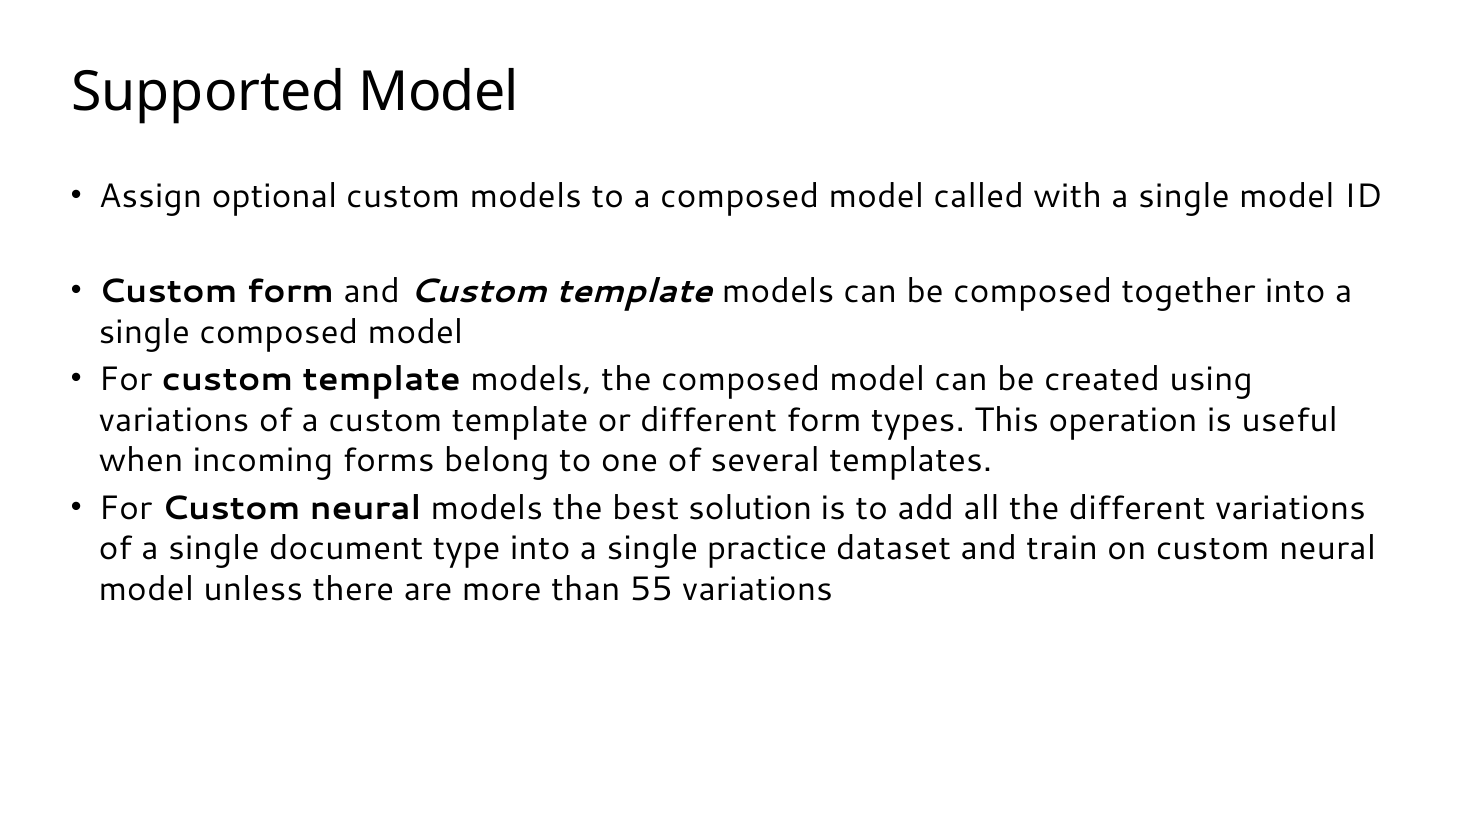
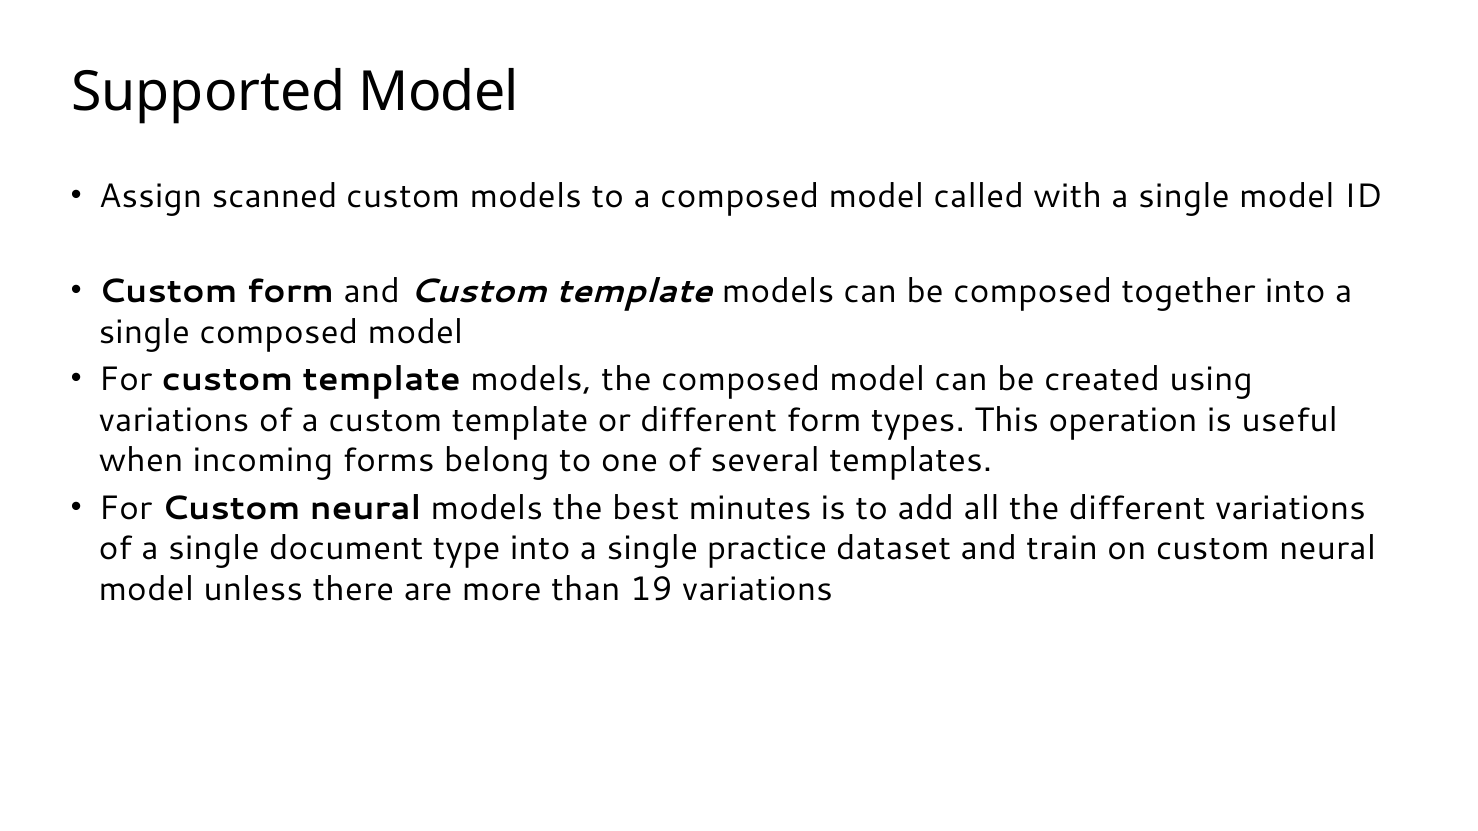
optional: optional -> scanned
solution: solution -> minutes
55: 55 -> 19
